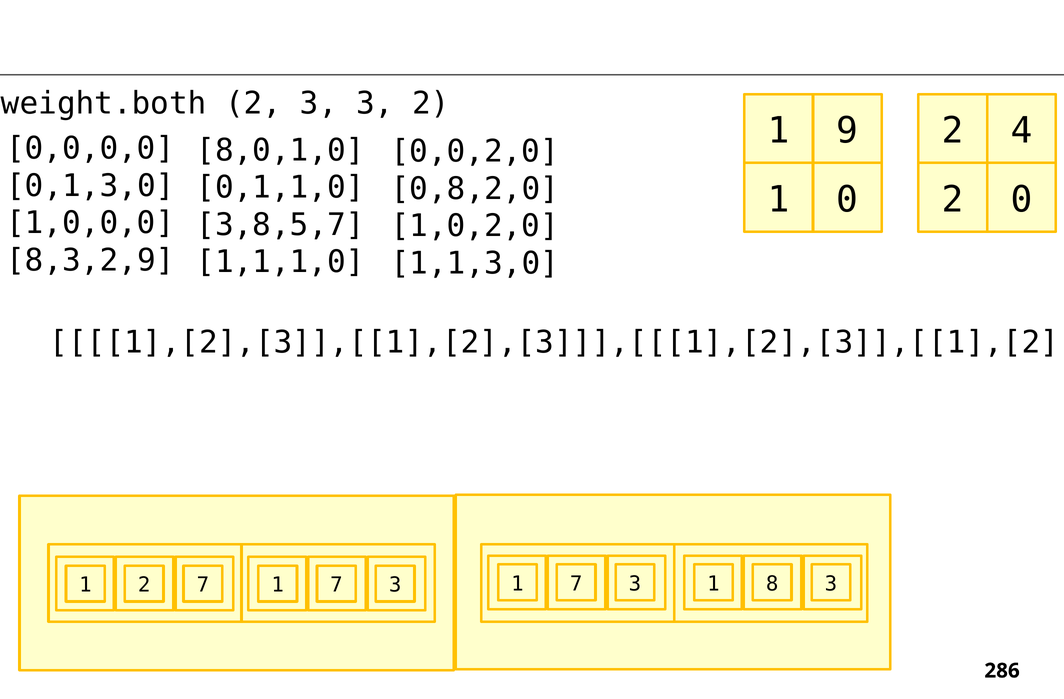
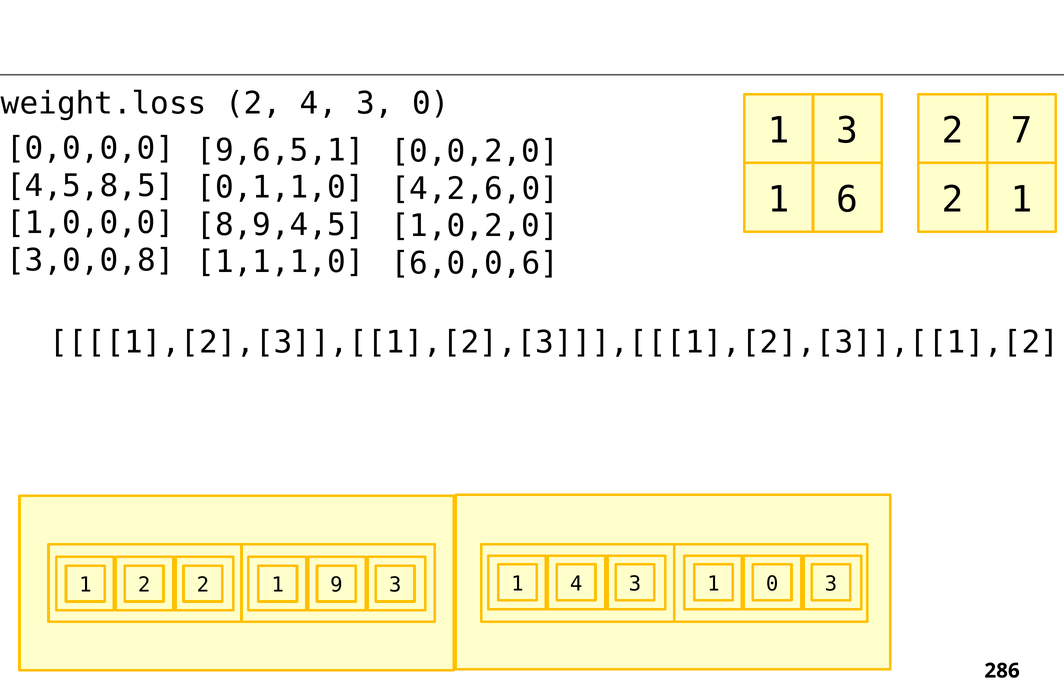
weight.both: weight.both -> weight.loss
2 3: 3 -> 4
3 2: 2 -> 0
1 9: 9 -> 3
4: 4 -> 7
8,0,1,0: 8,0,1,0 -> 9,6,5,1
0,1,3,0: 0,1,3,0 -> 4,5,8,5
0,8,2,0: 0,8,2,0 -> 4,2,6,0
1 0: 0 -> 6
0 at (1022, 200): 0 -> 1
3,8,5,7: 3,8,5,7 -> 8,9,4,5
8,3,2,9: 8,3,2,9 -> 3,0,0,8
1,1,3,0: 1,1,3,0 -> 6,0,0,6
2 7: 7 -> 2
7 at (336, 585): 7 -> 9
3 1 7: 7 -> 4
1 8: 8 -> 0
